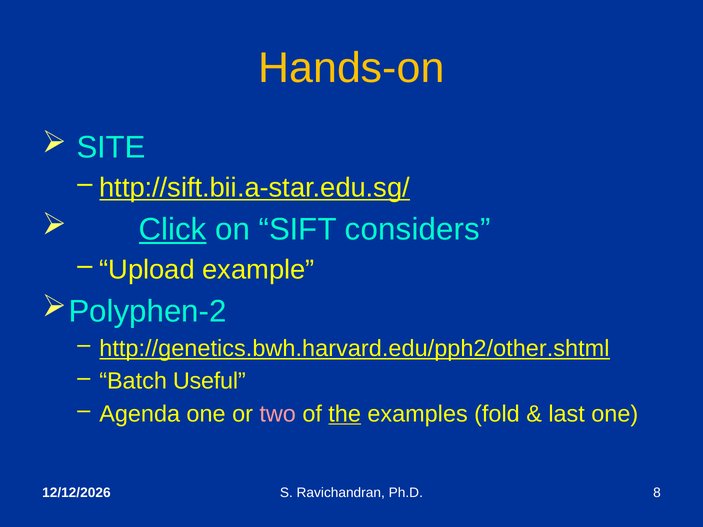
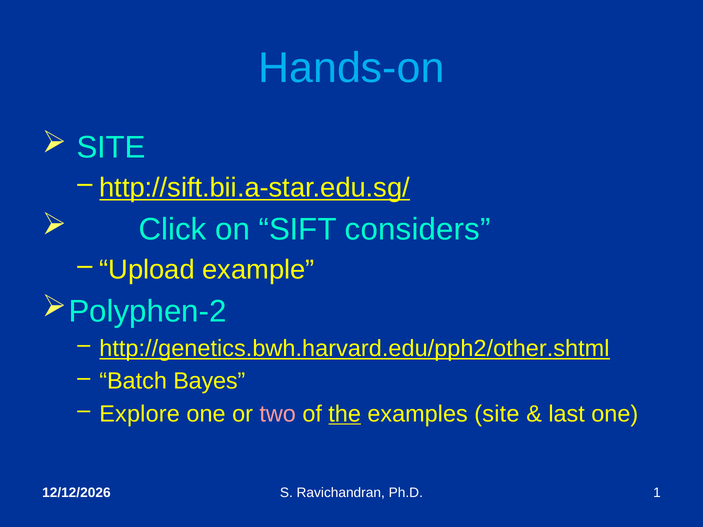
Hands-on colour: yellow -> light blue
Click underline: present -> none
Useful: Useful -> Bayes
Agenda: Agenda -> Explore
examples fold: fold -> site
8: 8 -> 1
